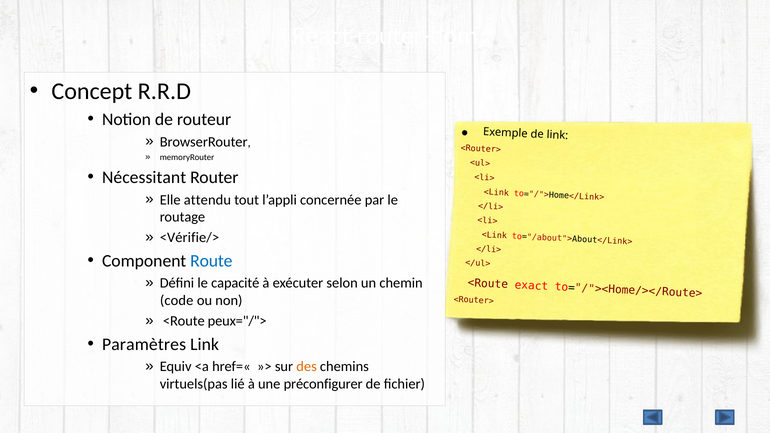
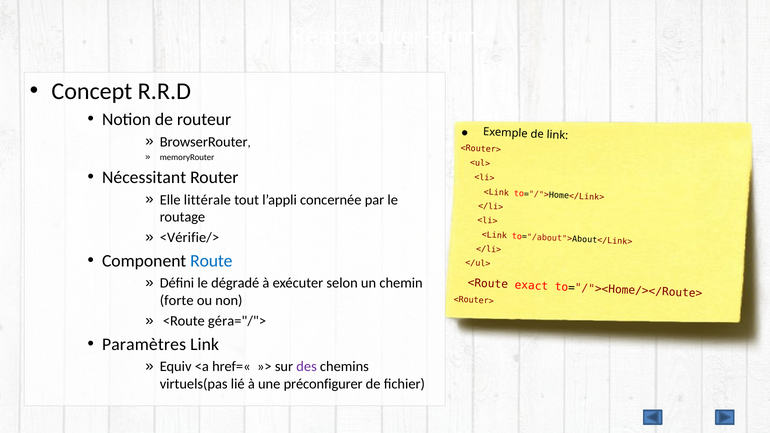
attendu: attendu -> littérale
capacité: capacité -> dégradé
code: code -> forte
peux="/">: peux="/"> -> géra="/">
des colour: orange -> purple
